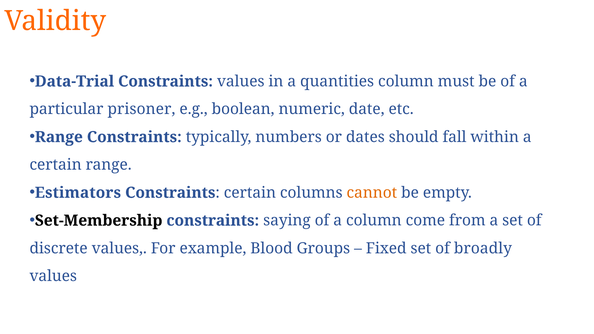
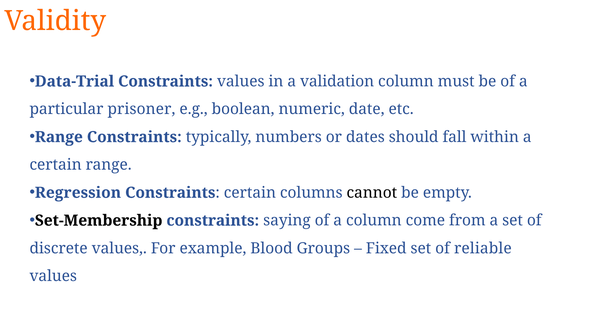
quantities: quantities -> validation
Estimators: Estimators -> Regression
cannot colour: orange -> black
broadly: broadly -> reliable
